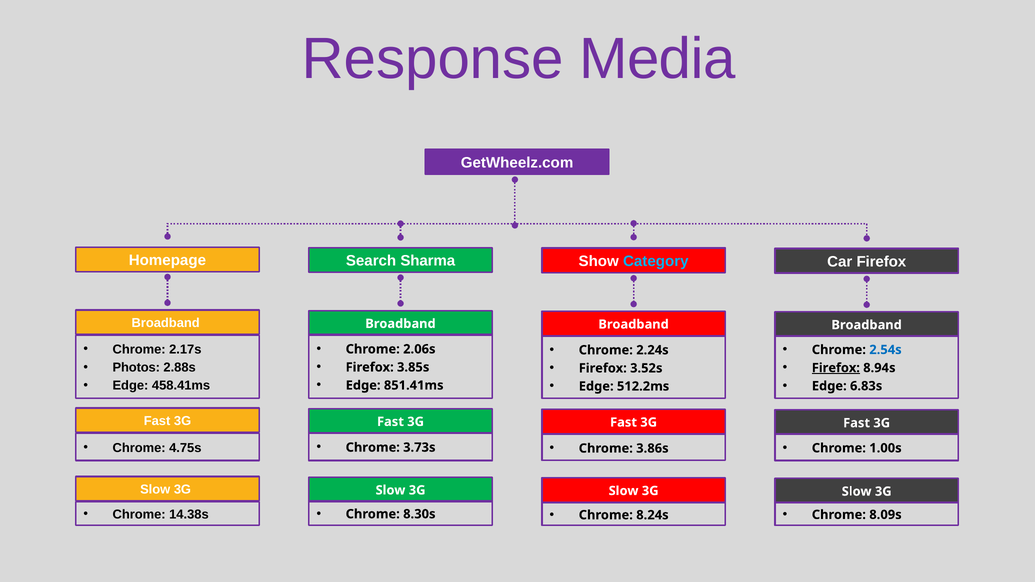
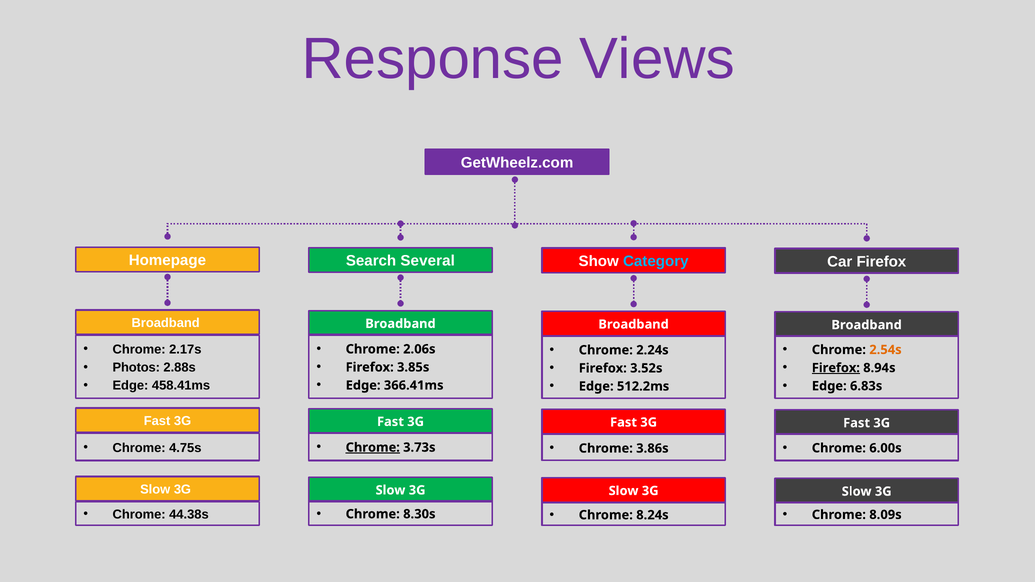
Media: Media -> Views
Sharma: Sharma -> Several
2.54s colour: blue -> orange
851.41ms: 851.41ms -> 366.41ms
Chrome at (373, 448) underline: none -> present
1.00s: 1.00s -> 6.00s
14.38s: 14.38s -> 44.38s
